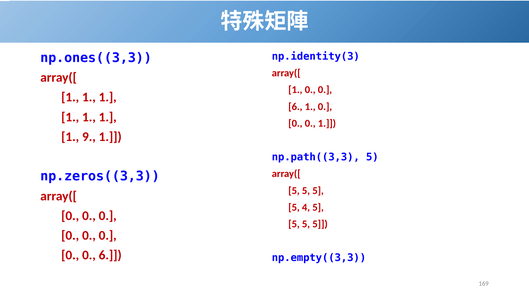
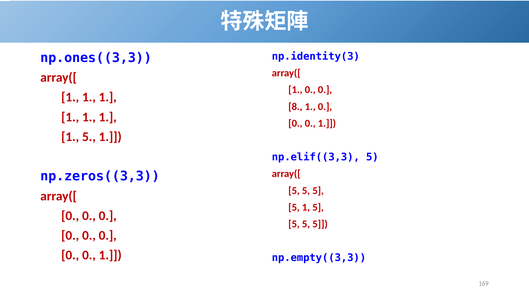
6 at (295, 107): 6 -> 8
9 at (89, 137): 9 -> 5
np.path((3,3: np.path((3,3 -> np.elif((3,3
4 at (306, 208): 4 -> 1
6 at (110, 256): 6 -> 1
